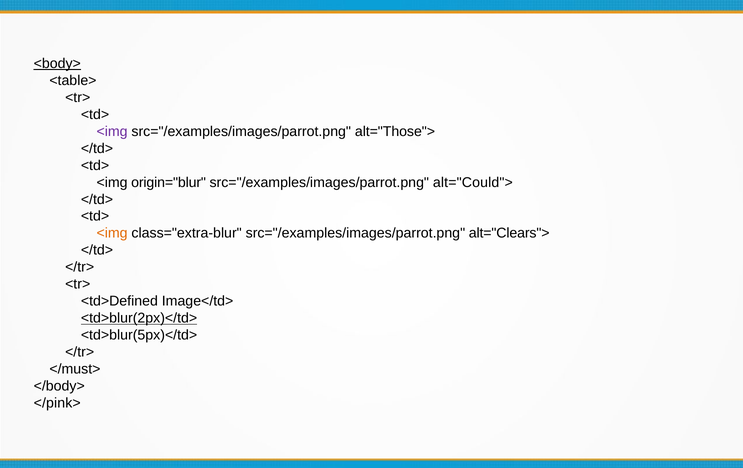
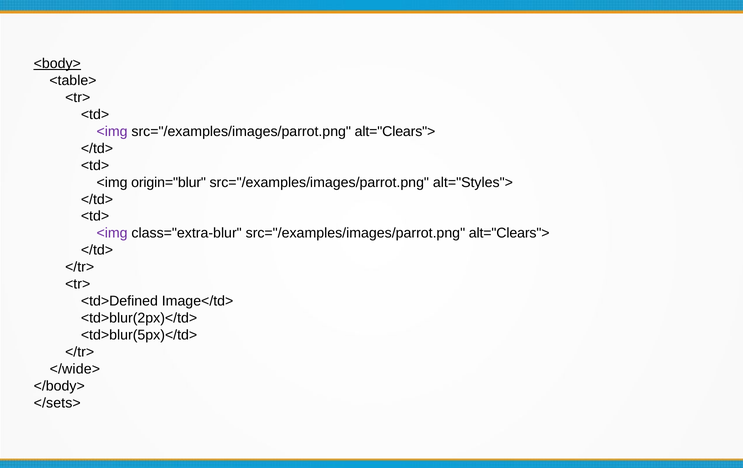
alt="Those"> at (395, 131): alt="Those"> -> alt="Clears">
alt="Could">: alt="Could"> -> alt="Styles">
<img at (112, 233) colour: orange -> purple
<td>blur(2px)</td> underline: present -> none
</must>: </must> -> </wide>
</pink>: </pink> -> </sets>
